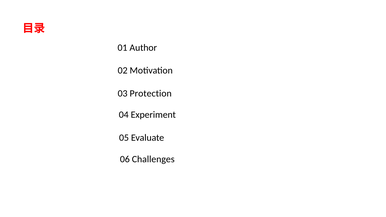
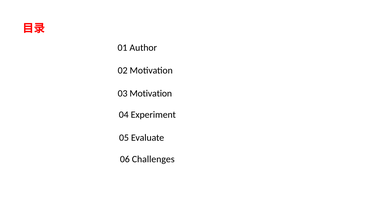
03 Protection: Protection -> Motivation
